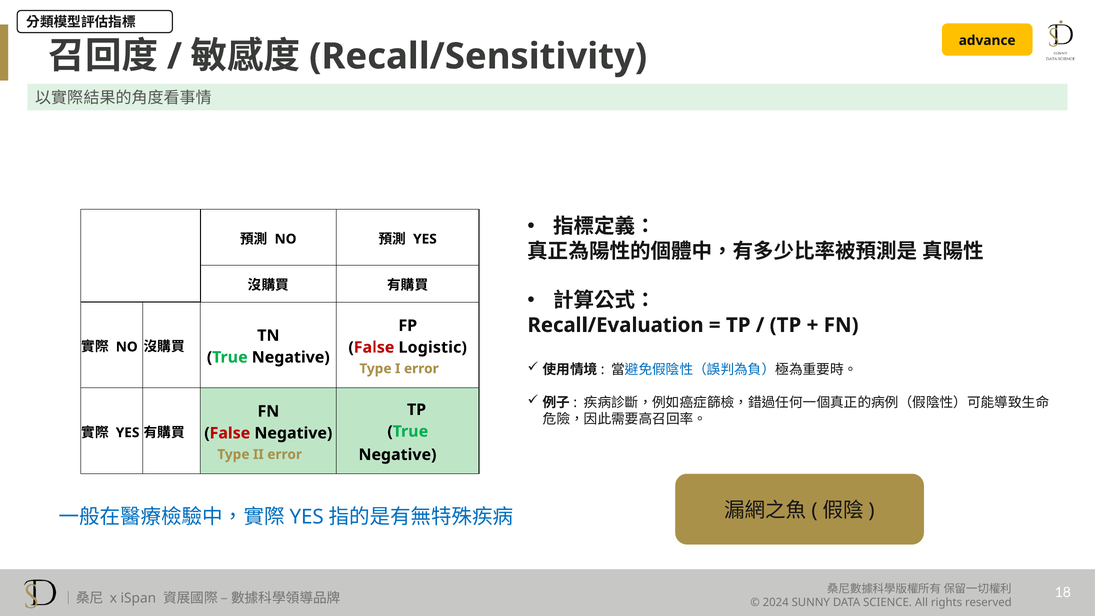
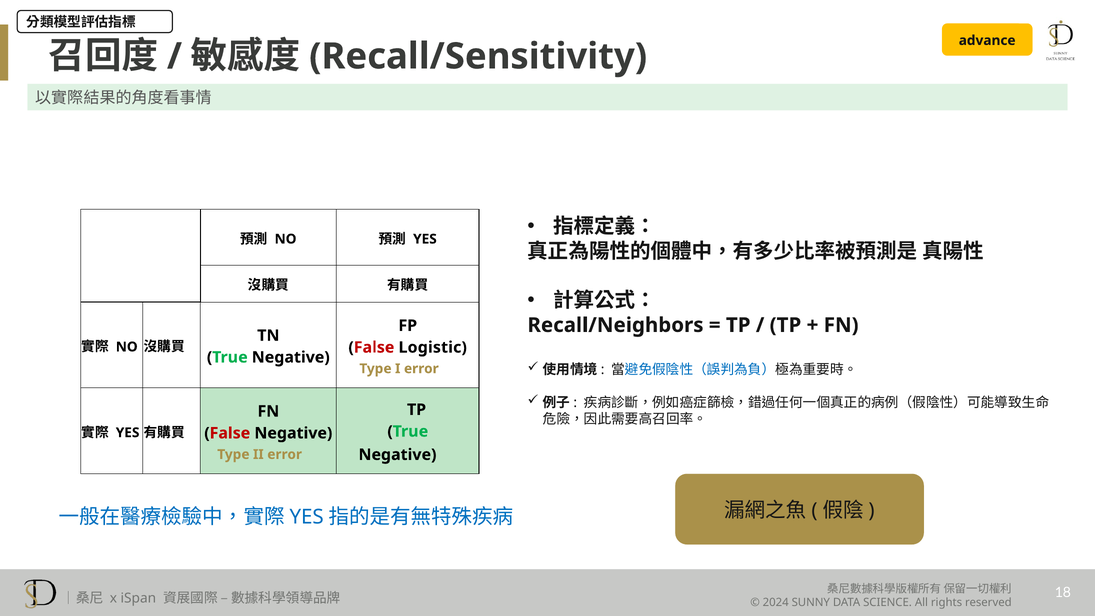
Recall/Evaluation: Recall/Evaluation -> Recall/Neighbors
